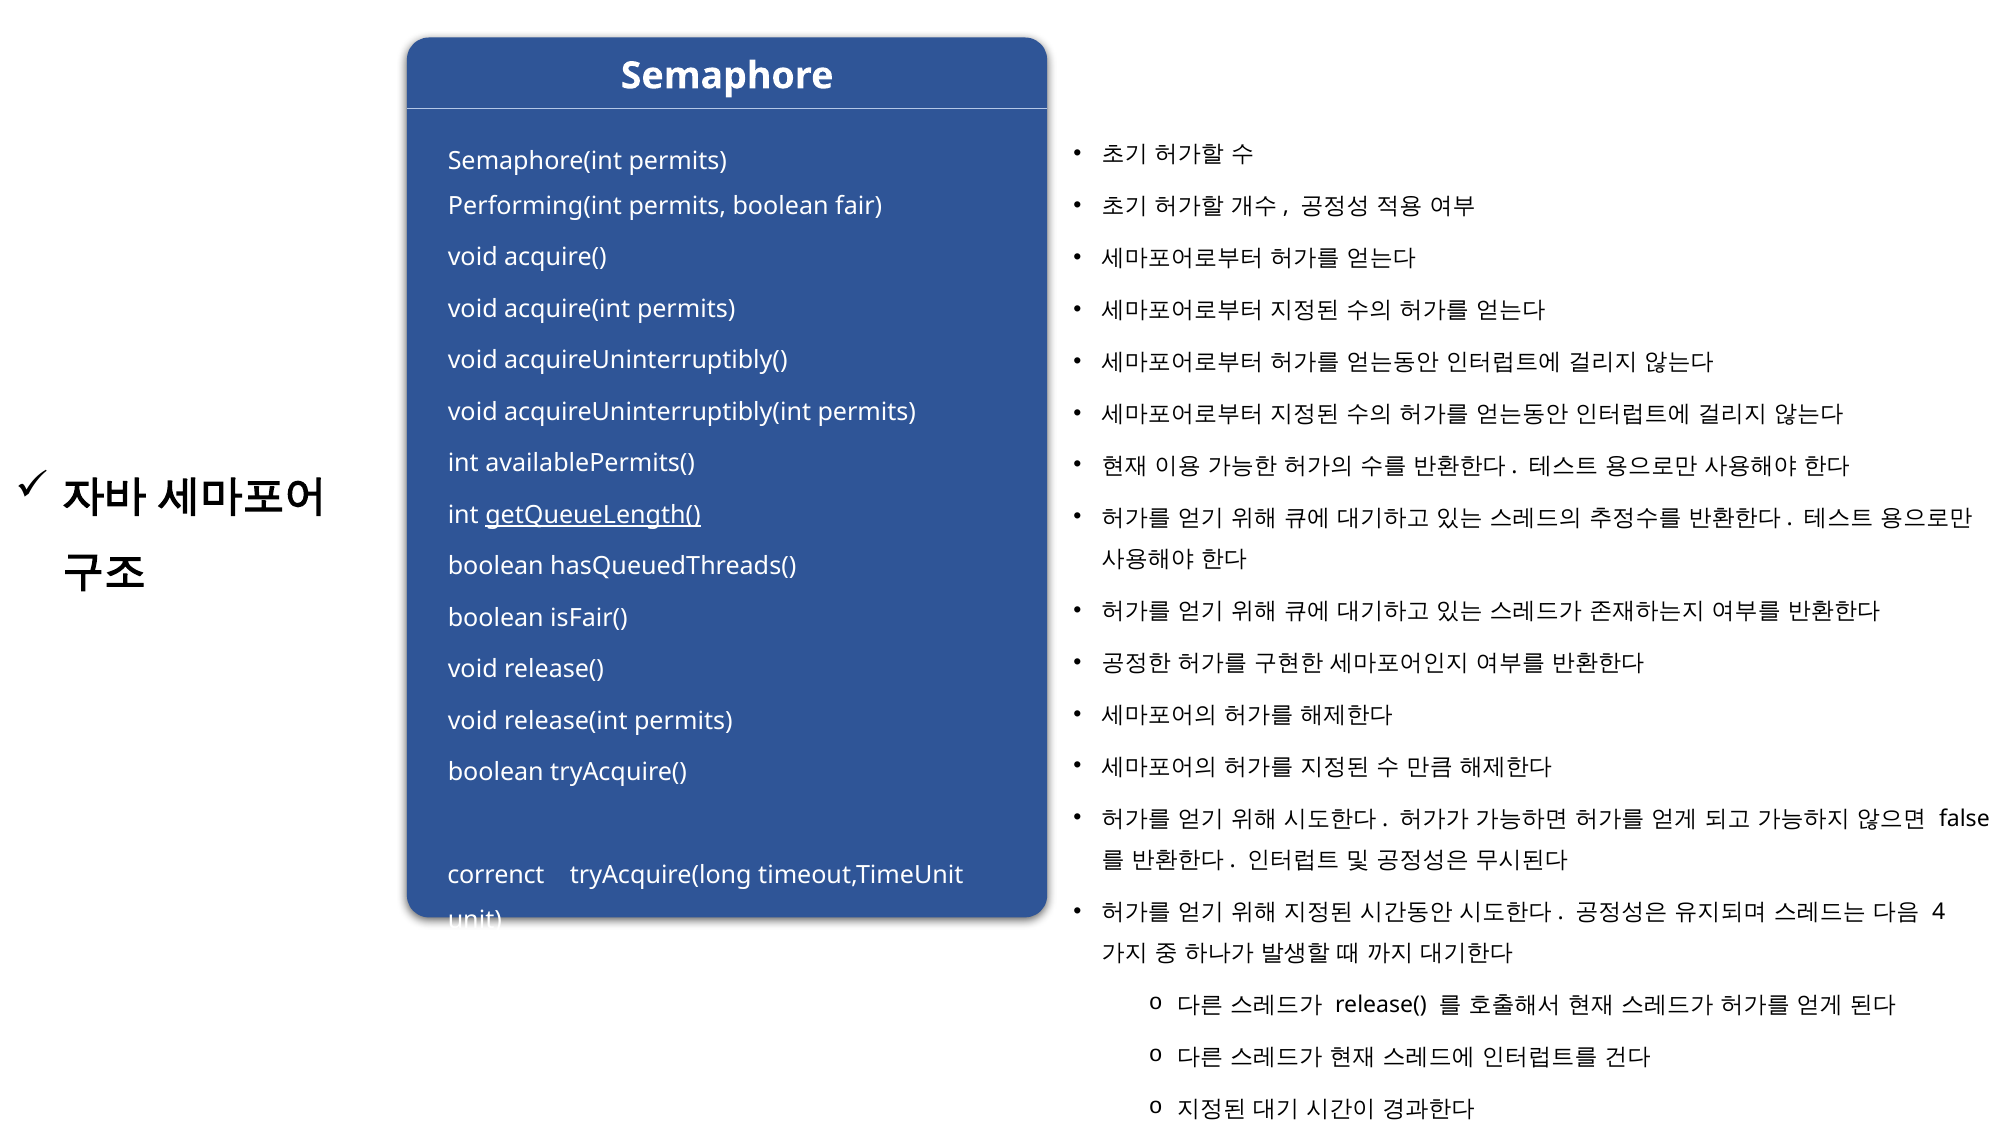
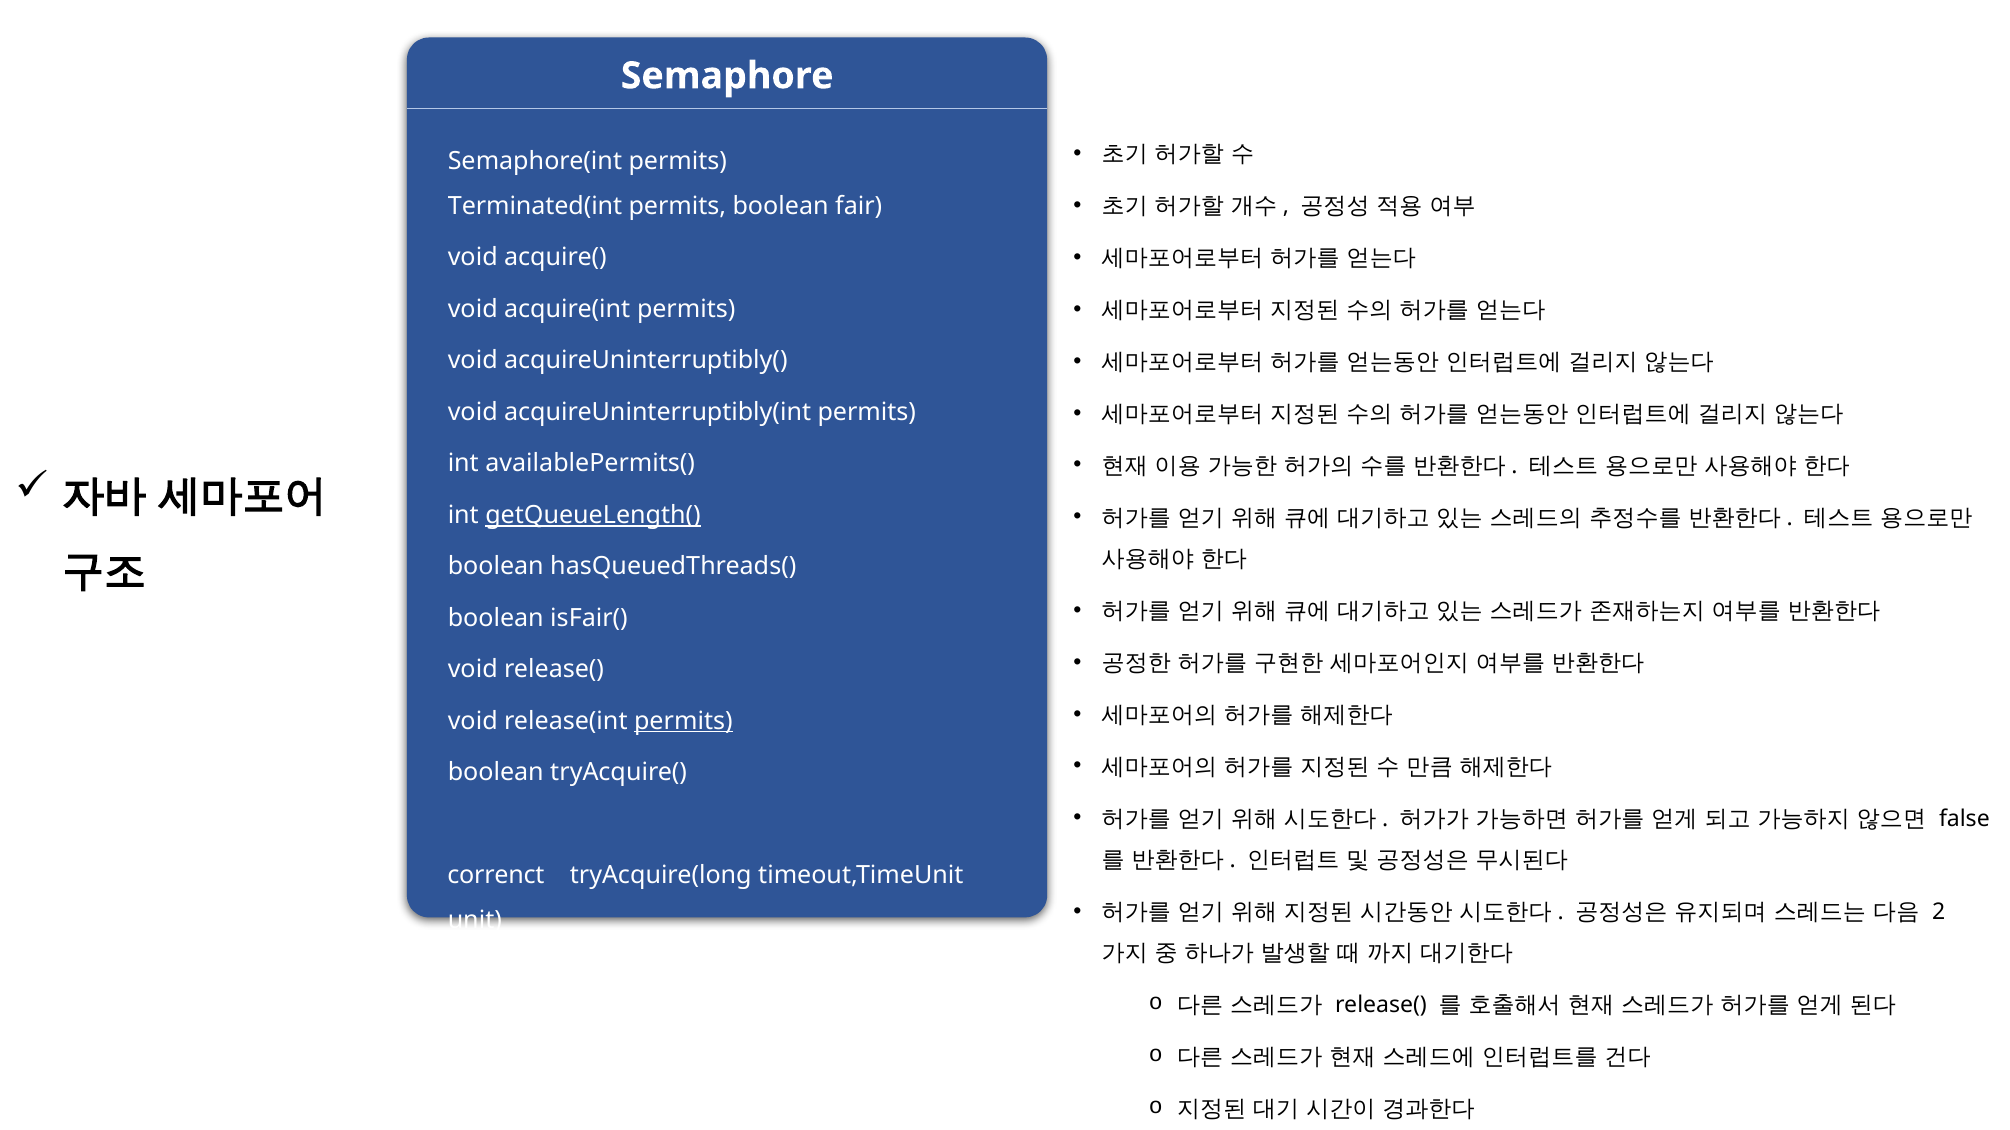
Performing(int: Performing(int -> Terminated(int
permits at (683, 721) underline: none -> present
4: 4 -> 2
